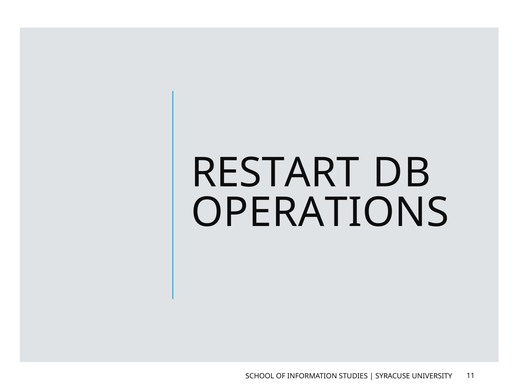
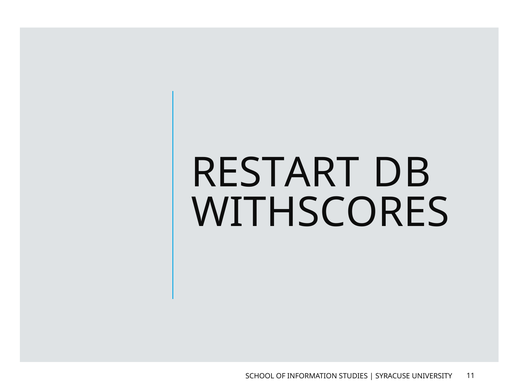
OPERATIONS: OPERATIONS -> WITHSCORES
